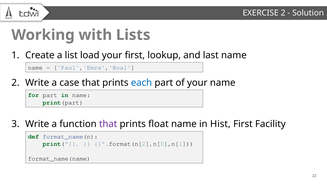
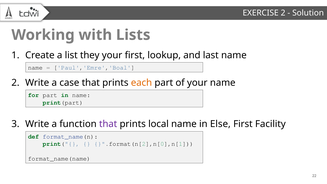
load: load -> they
each colour: blue -> orange
float: float -> local
Hist: Hist -> Else
